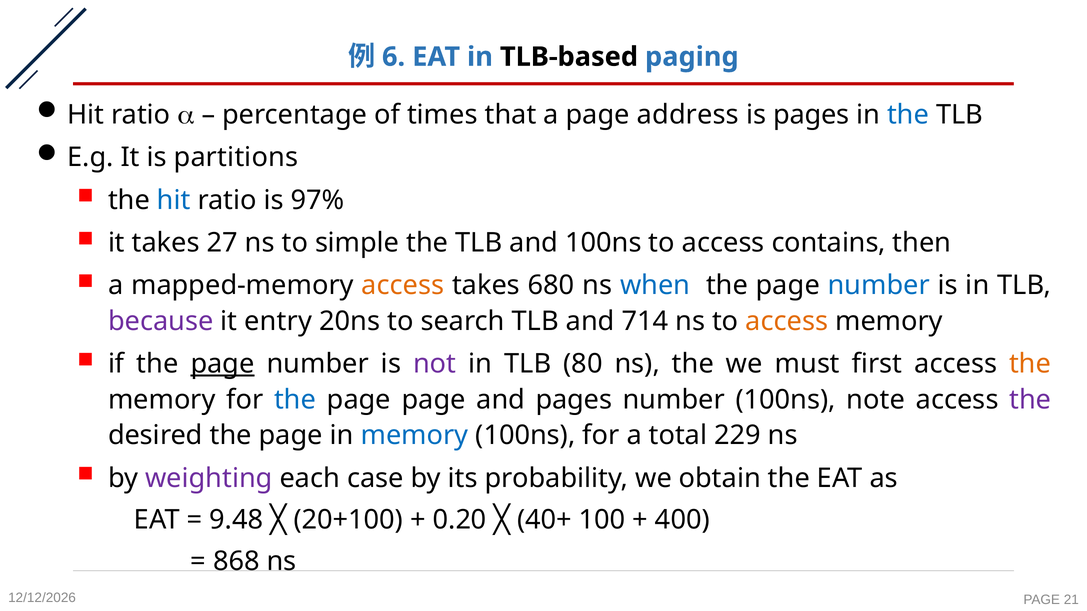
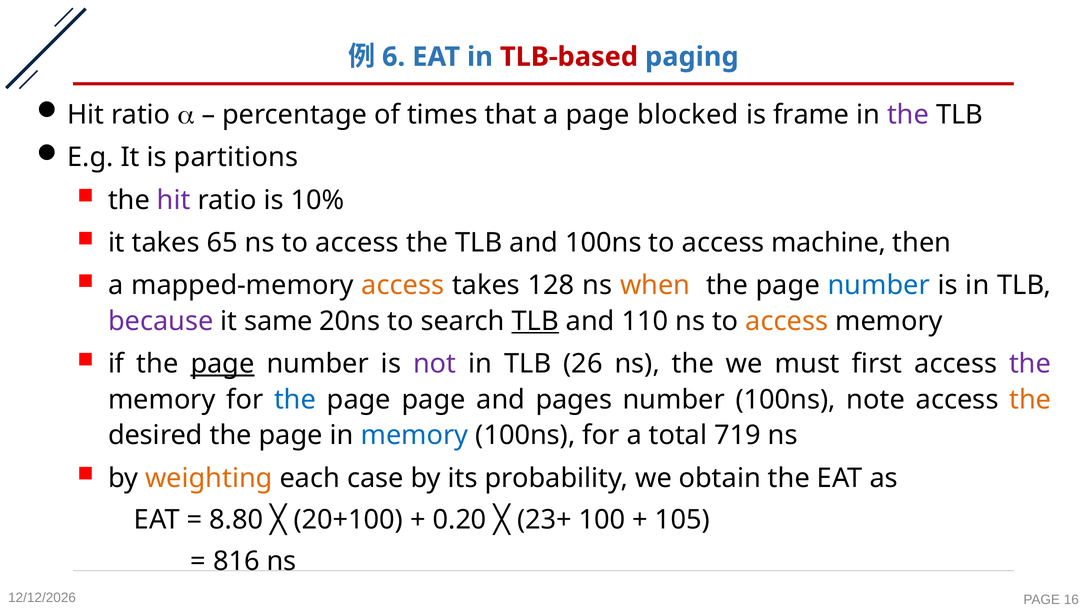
TLB-based colour: black -> red
address: address -> blocked
is pages: pages -> frame
the at (908, 115) colour: blue -> purple
hit at (174, 200) colour: blue -> purple
97%: 97% -> 10%
27: 27 -> 65
simple at (357, 243): simple -> access
contains: contains -> machine
680: 680 -> 128
when colour: blue -> orange
entry: entry -> same
TLB at (535, 321) underline: none -> present
714: 714 -> 110
80: 80 -> 26
the at (1030, 364) colour: orange -> purple
the at (1030, 400) colour: purple -> orange
229: 229 -> 719
weighting colour: purple -> orange
9.48: 9.48 -> 8.80
40+: 40+ -> 23+
400: 400 -> 105
868: 868 -> 816
21: 21 -> 16
